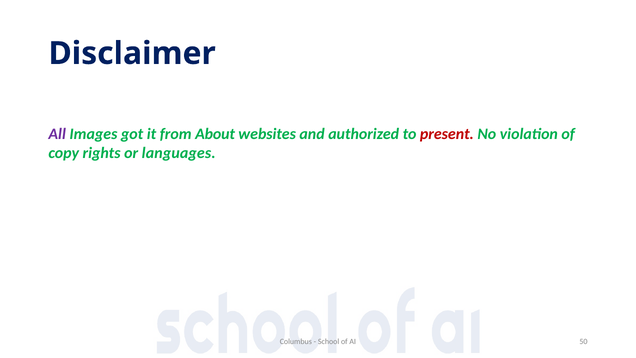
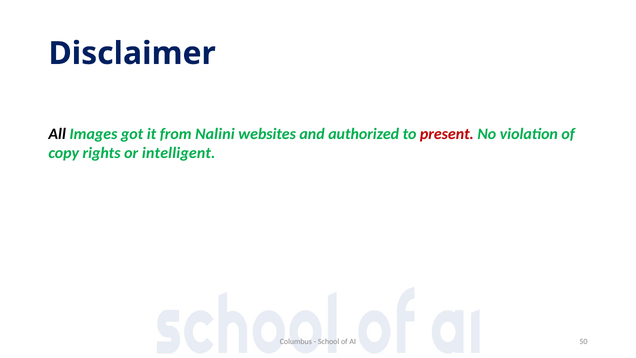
All colour: purple -> black
About: About -> Nalini
languages: languages -> intelligent
